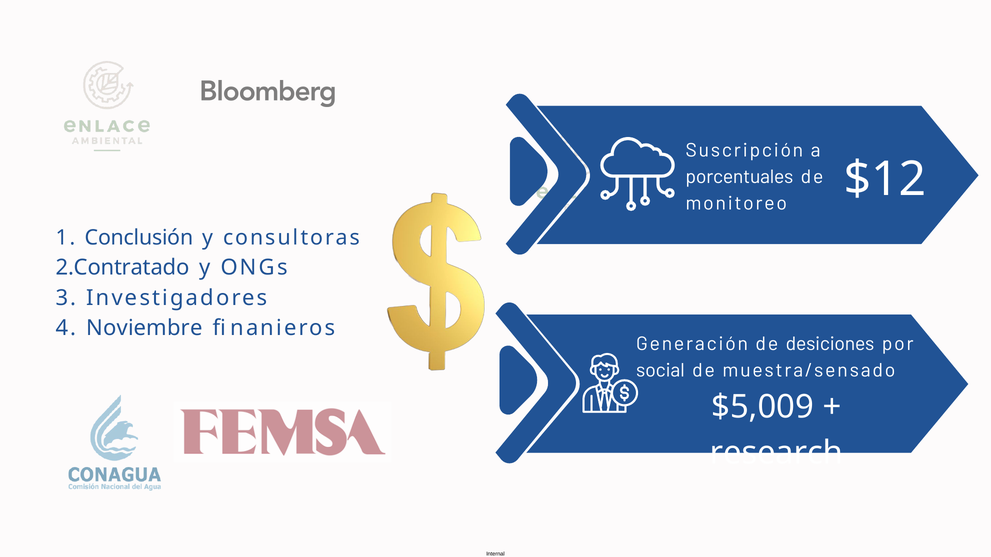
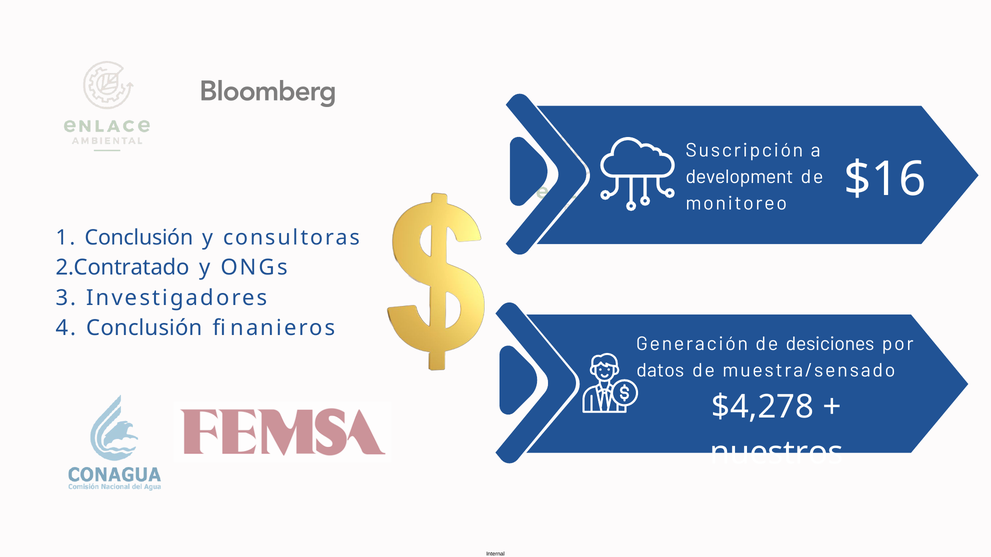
porcentuales: porcentuales -> development
$12: $12 -> $16
4 Noviembre: Noviembre -> Conclusión
social: social -> datos
$5,009: $5,009 -> $4,278
research: research -> nuestros
